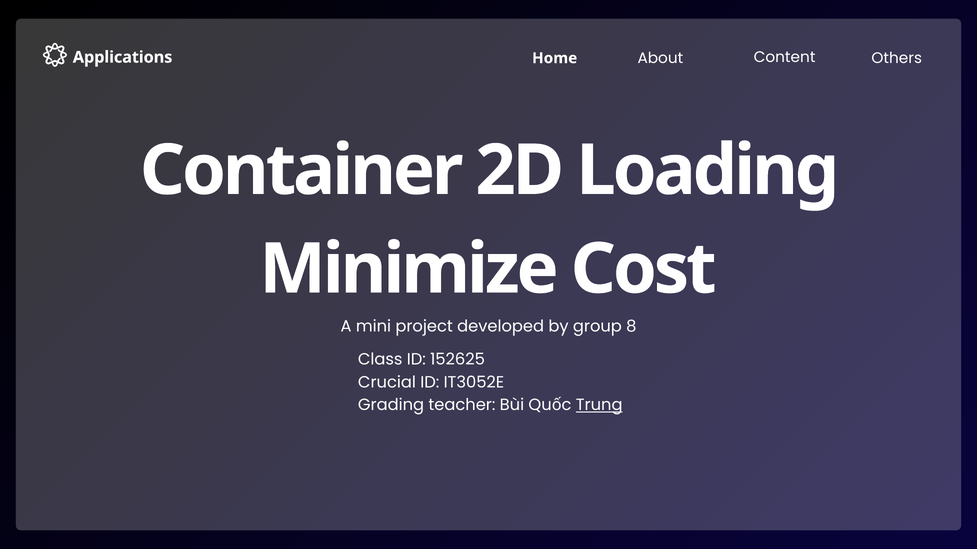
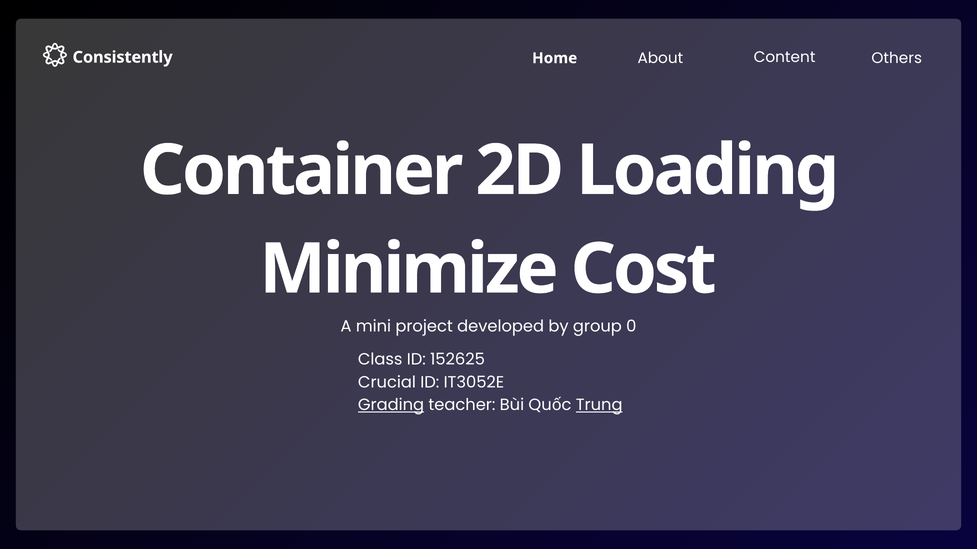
Applications: Applications -> Consistently
8: 8 -> 0
Grading underline: none -> present
